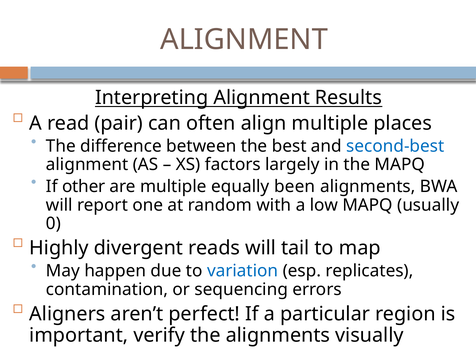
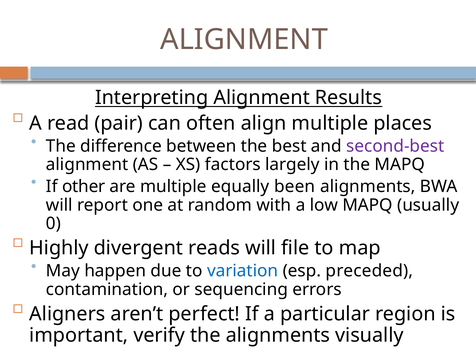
second-best colour: blue -> purple
tail: tail -> file
replicates: replicates -> preceded
